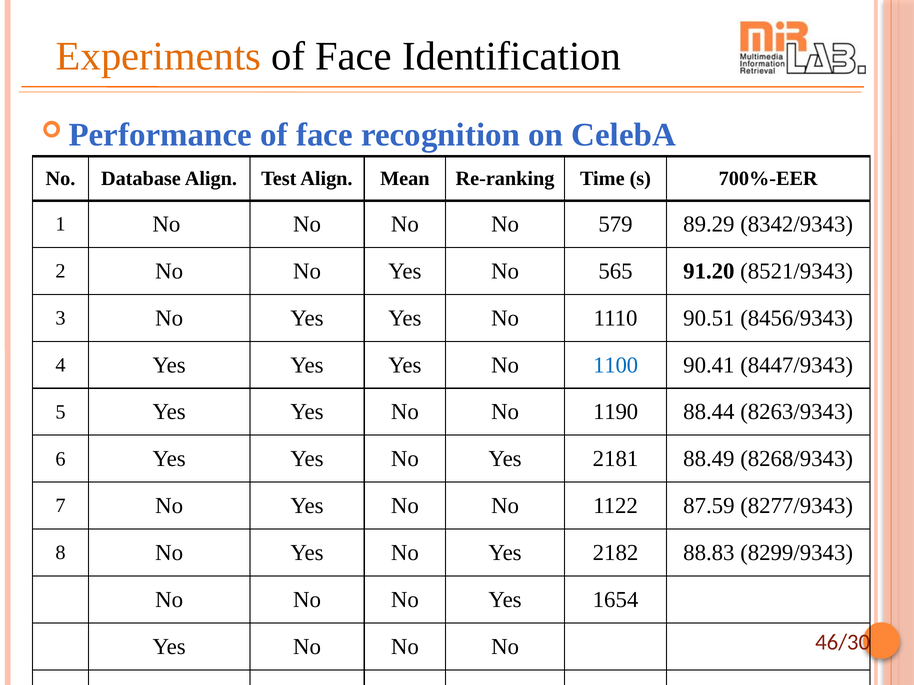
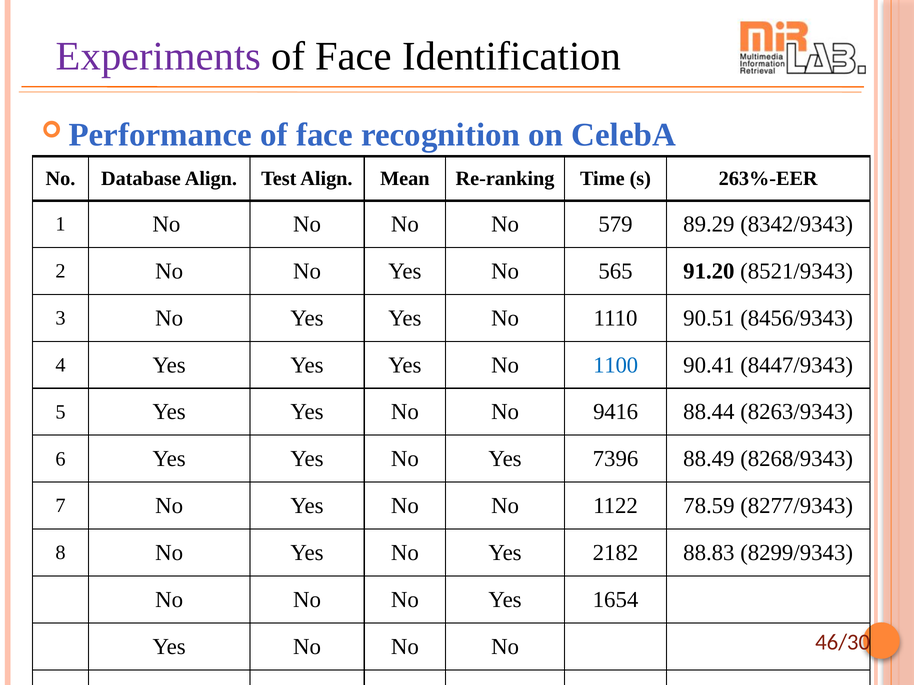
Experiments colour: orange -> purple
700%-EER: 700%-EER -> 263%-EER
1190: 1190 -> 9416
2181: 2181 -> 7396
87.59: 87.59 -> 78.59
